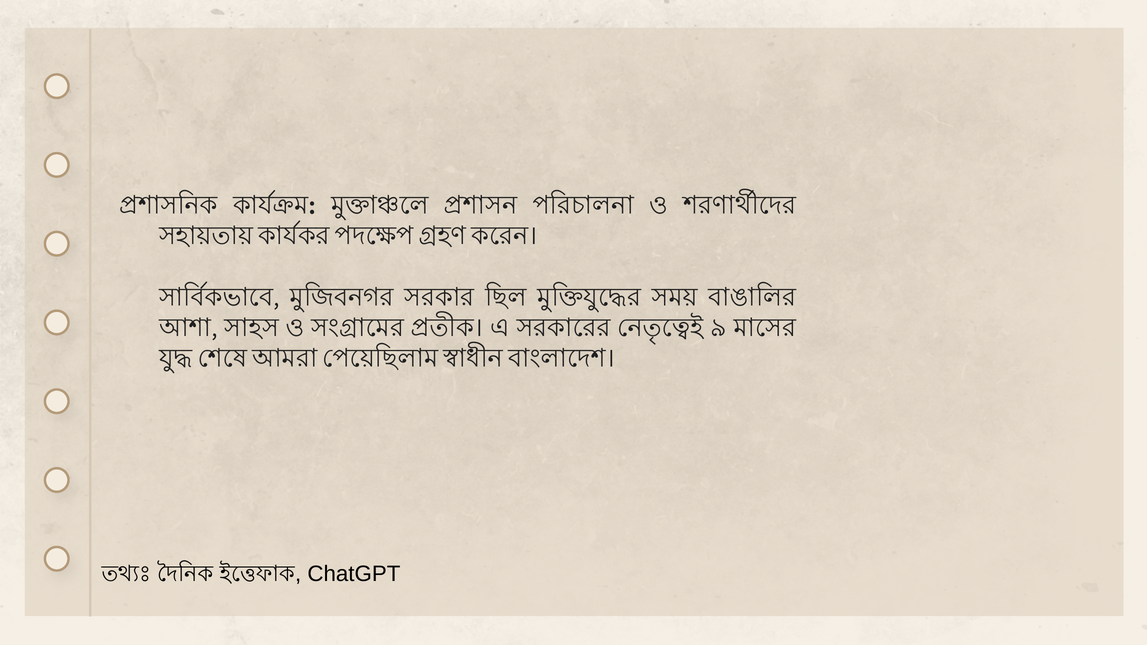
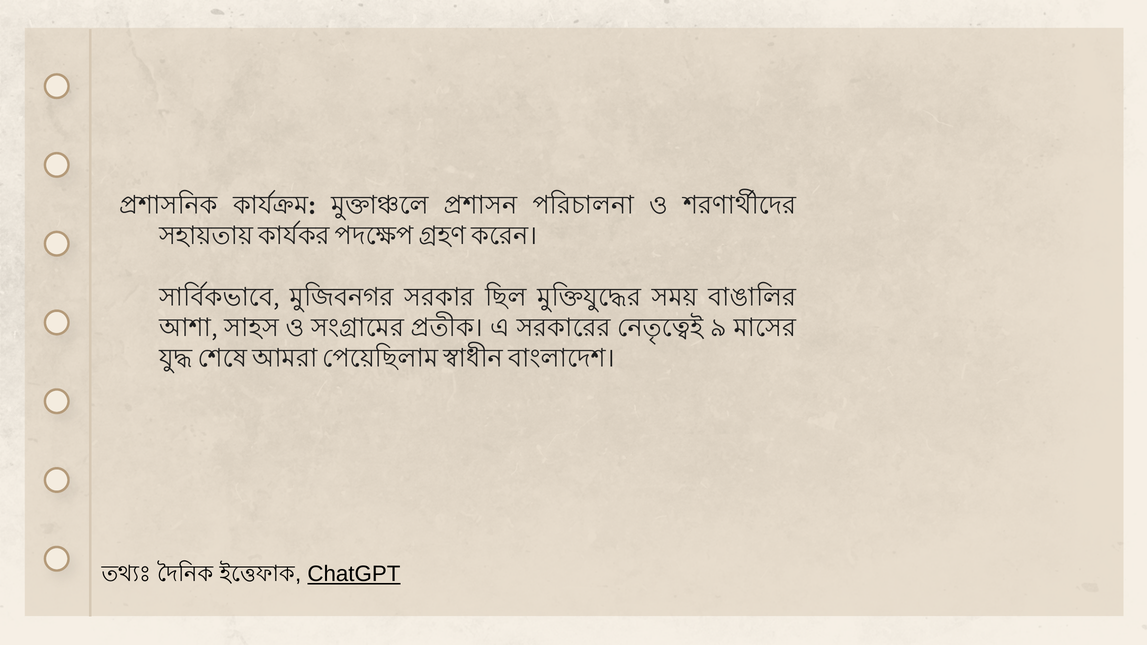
ChatGPT underline: none -> present
